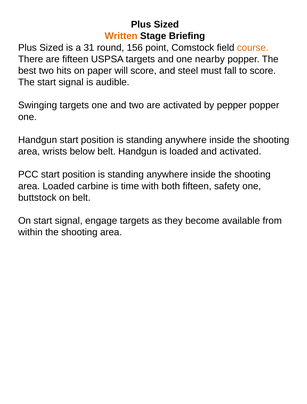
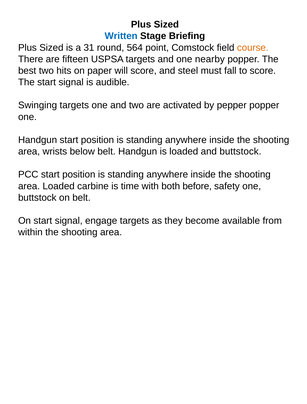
Written colour: orange -> blue
156: 156 -> 564
and activated: activated -> buttstock
both fifteen: fifteen -> before
